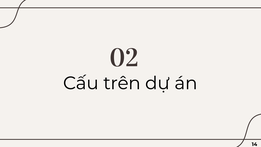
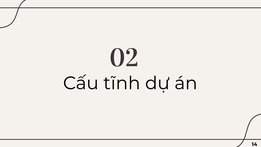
trên: trên -> tĩnh
